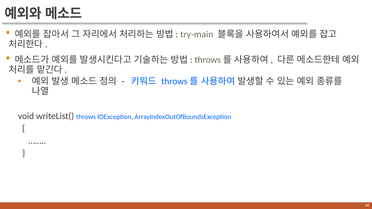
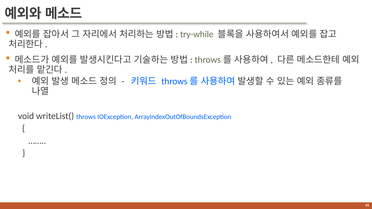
try-main: try-main -> try-while
